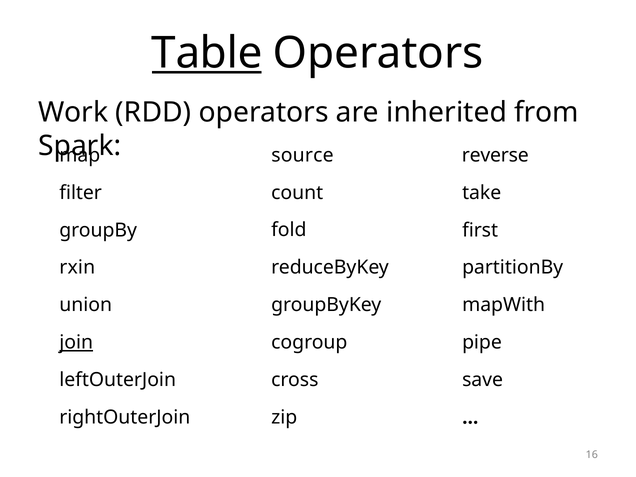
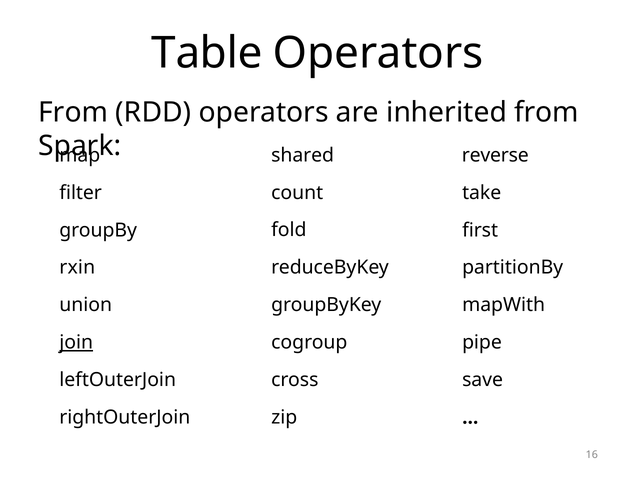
Table underline: present -> none
Work at (73, 112): Work -> From
source: source -> shared
